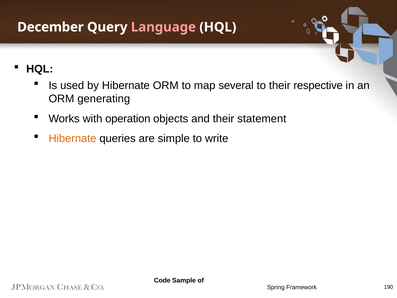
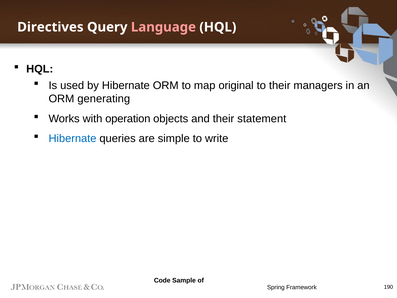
December: December -> Directives
several: several -> original
respective: respective -> managers
Hibernate at (73, 138) colour: orange -> blue
